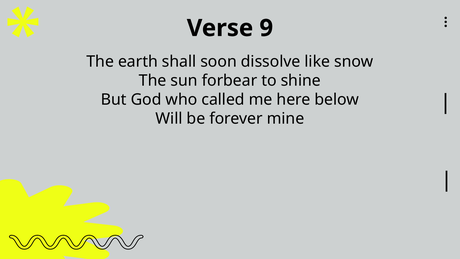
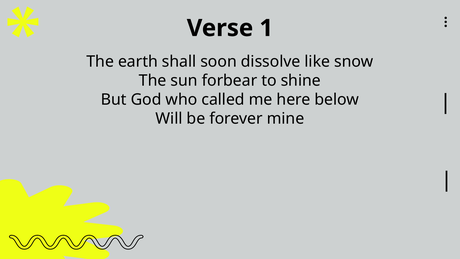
9: 9 -> 1
